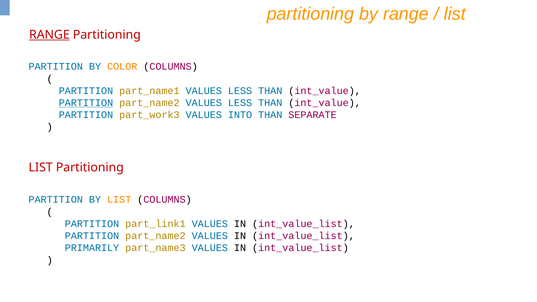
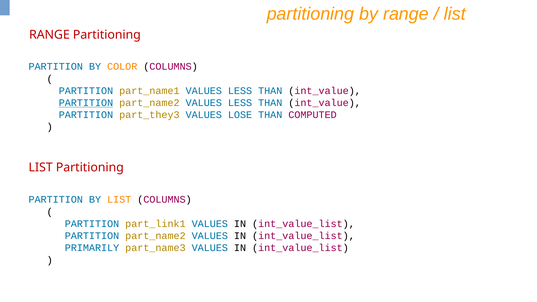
RANGE at (49, 35) underline: present -> none
part_work3: part_work3 -> part_they3
INTO: INTO -> LOSE
SEPARATE: SEPARATE -> COMPUTED
